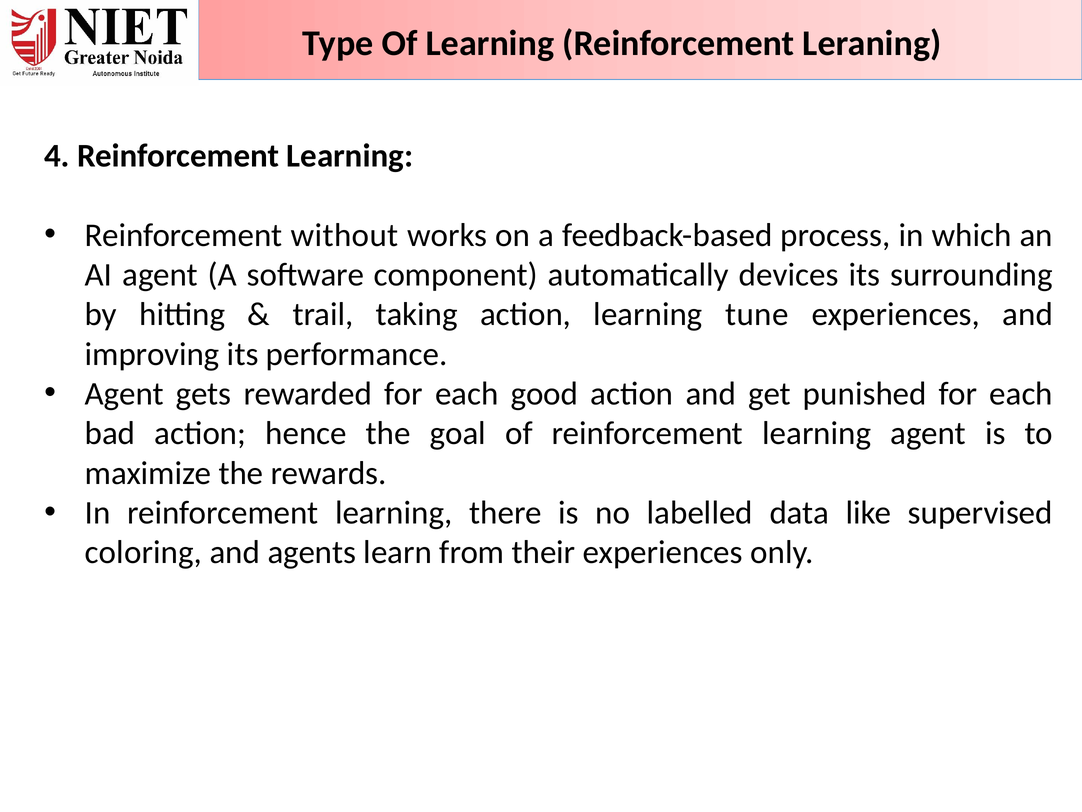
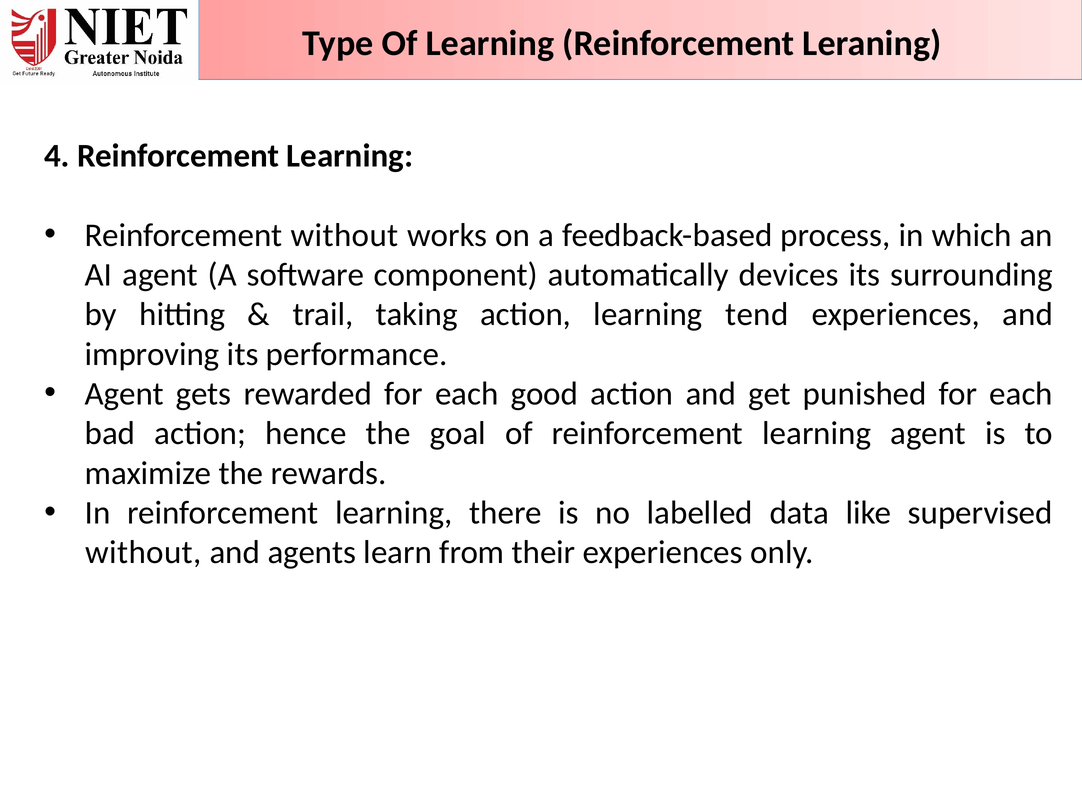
tune: tune -> tend
coloring at (143, 552): coloring -> without
